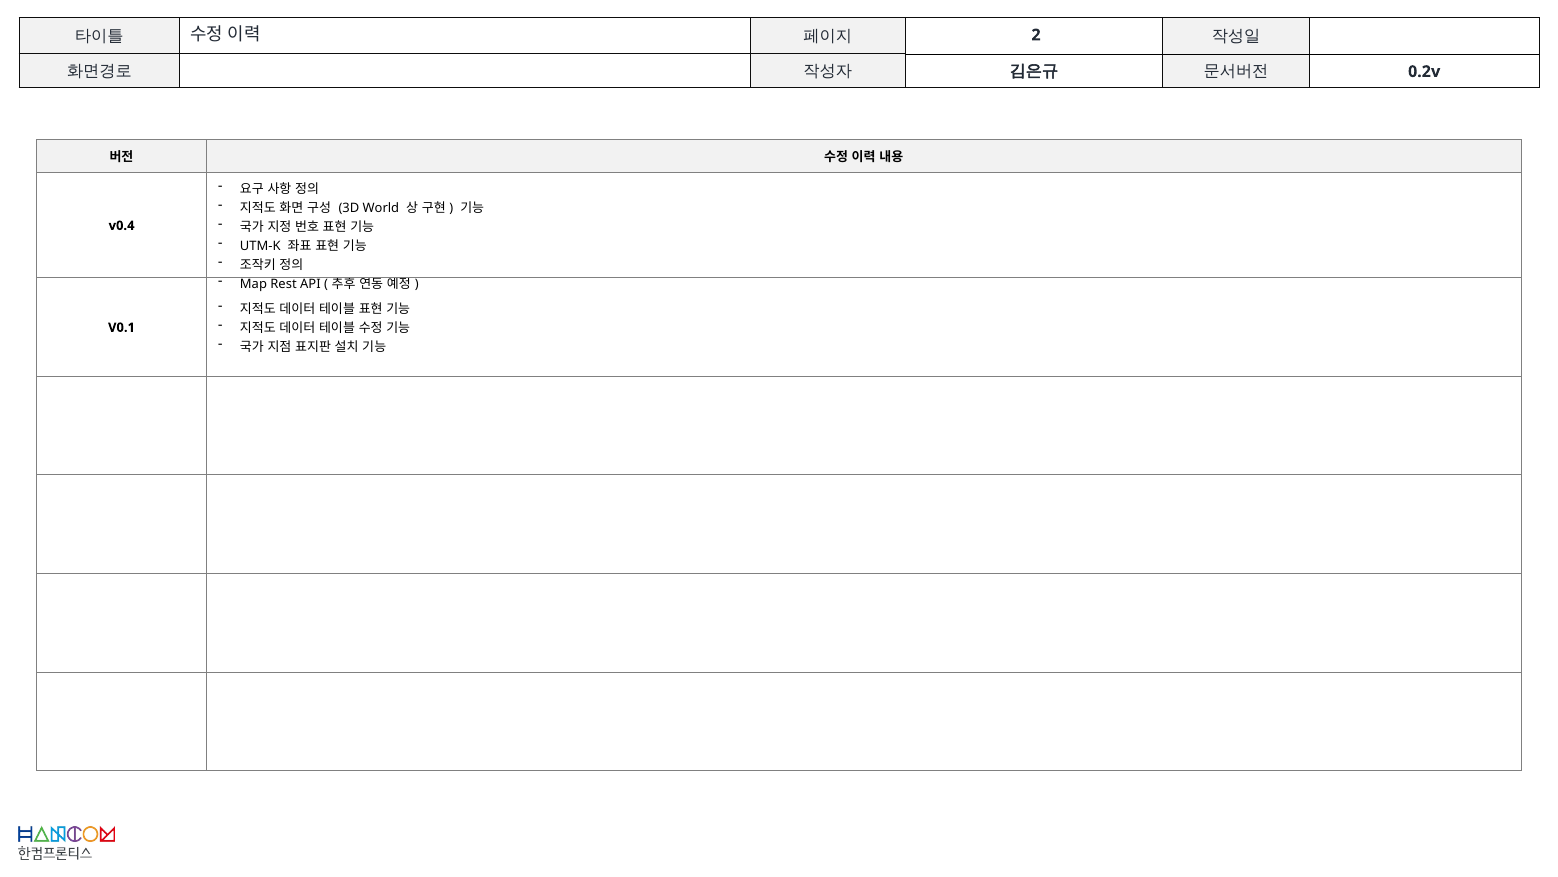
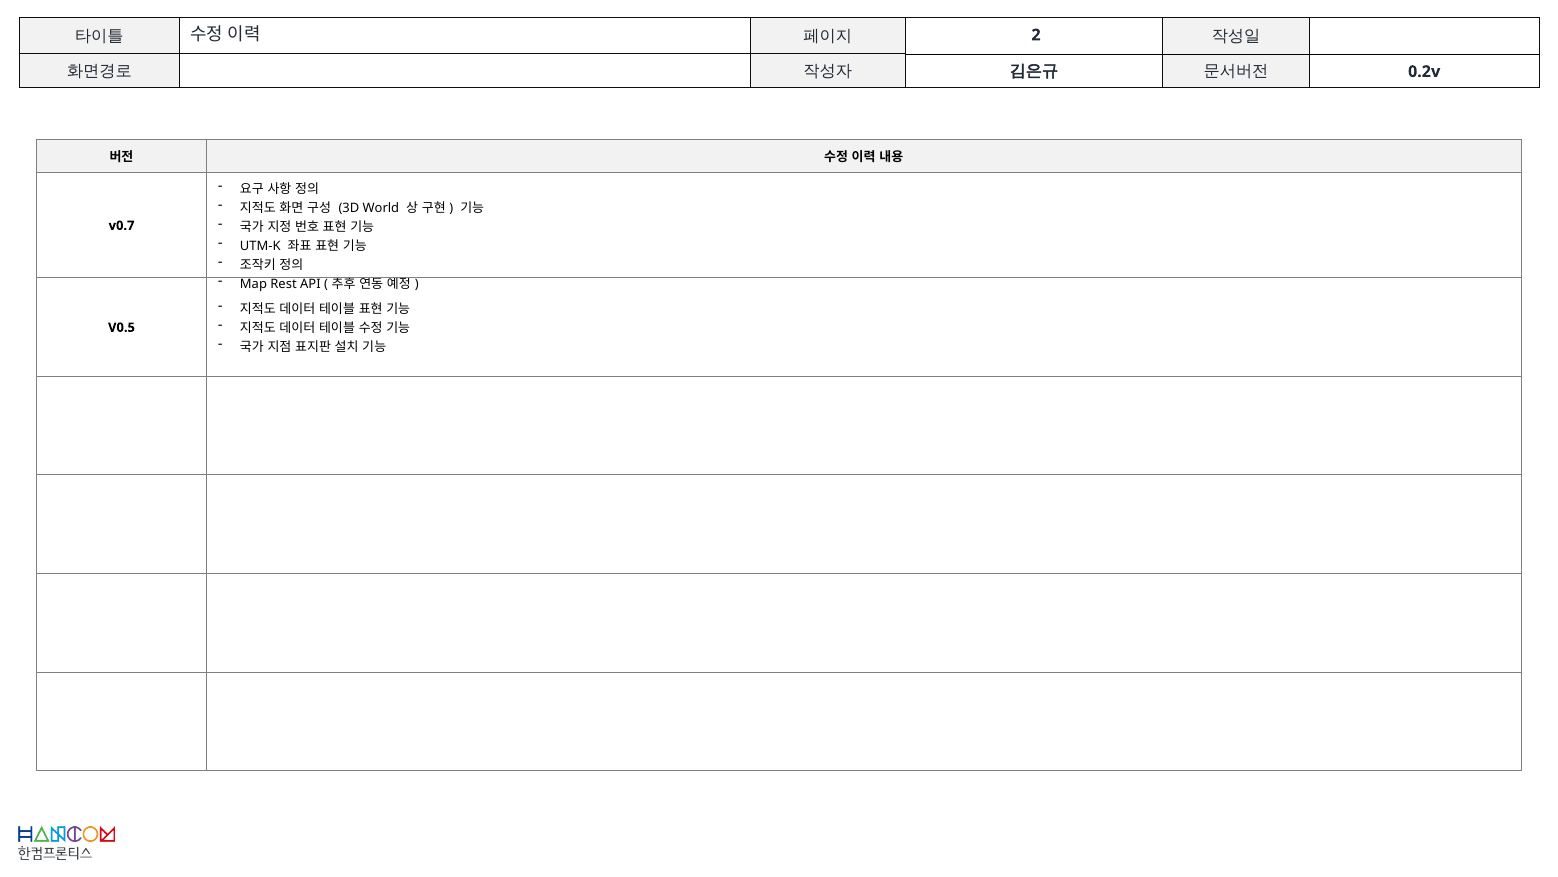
v0.4: v0.4 -> v0.7
V0.1: V0.1 -> V0.5
